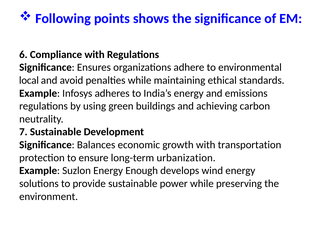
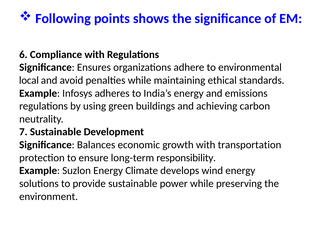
urbanization: urbanization -> responsibility
Enough: Enough -> Climate
